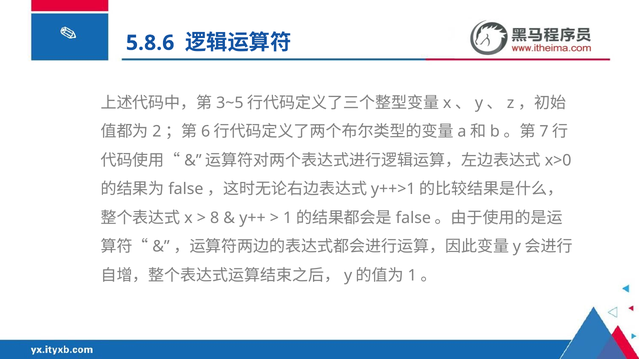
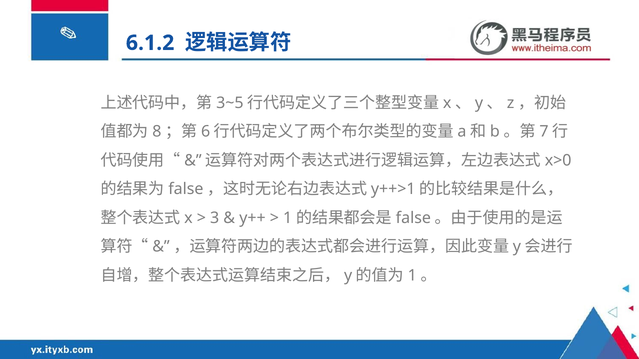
5.8.6: 5.8.6 -> 6.1.2
2: 2 -> 8
8: 8 -> 3
